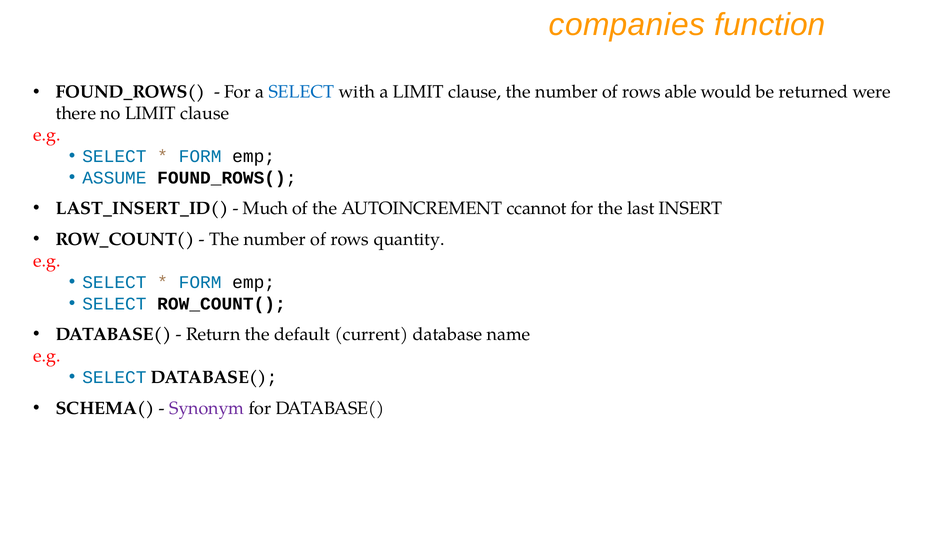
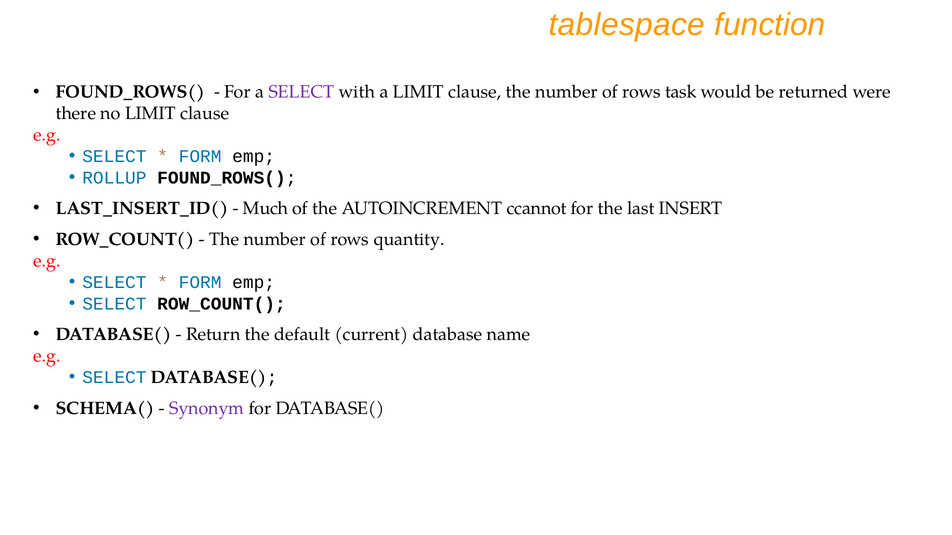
companies: companies -> tablespace
SELECT at (301, 92) colour: blue -> purple
able: able -> task
ASSUME: ASSUME -> ROLLUP
